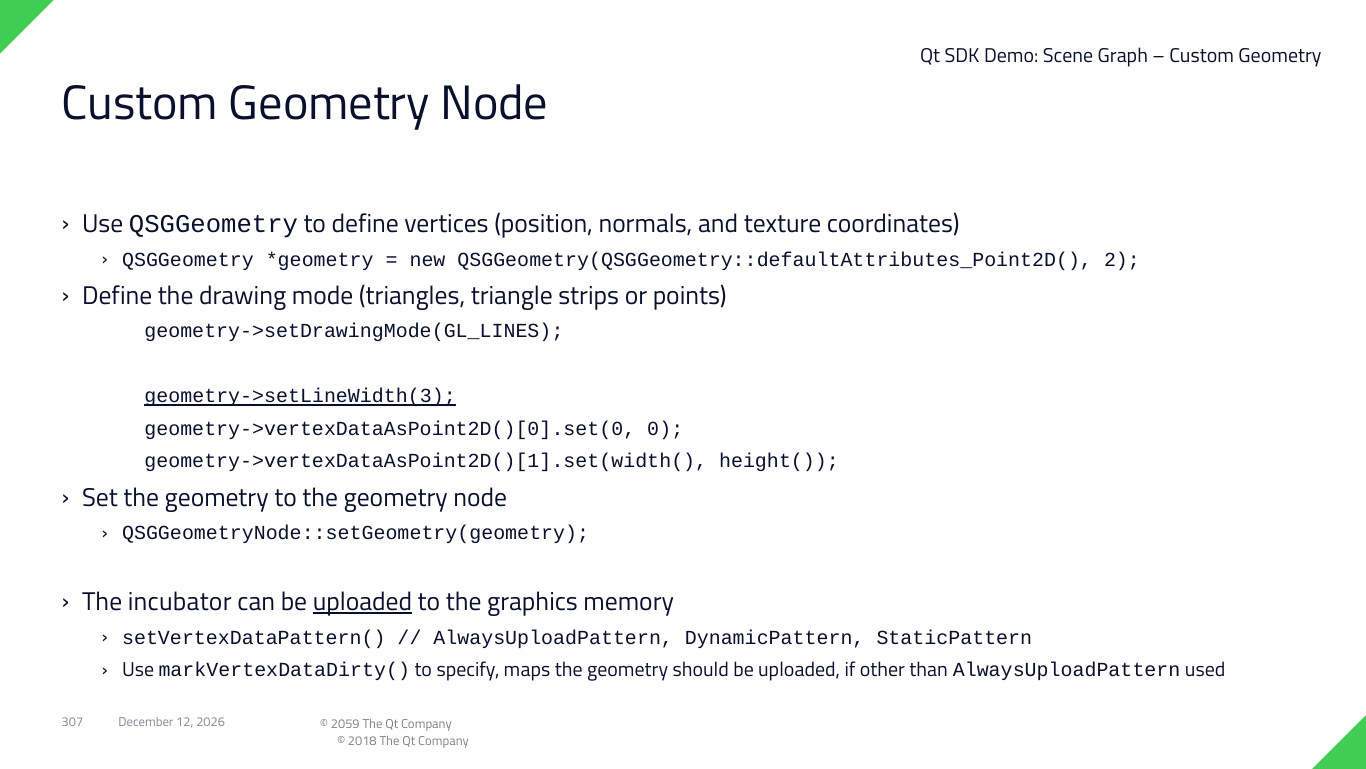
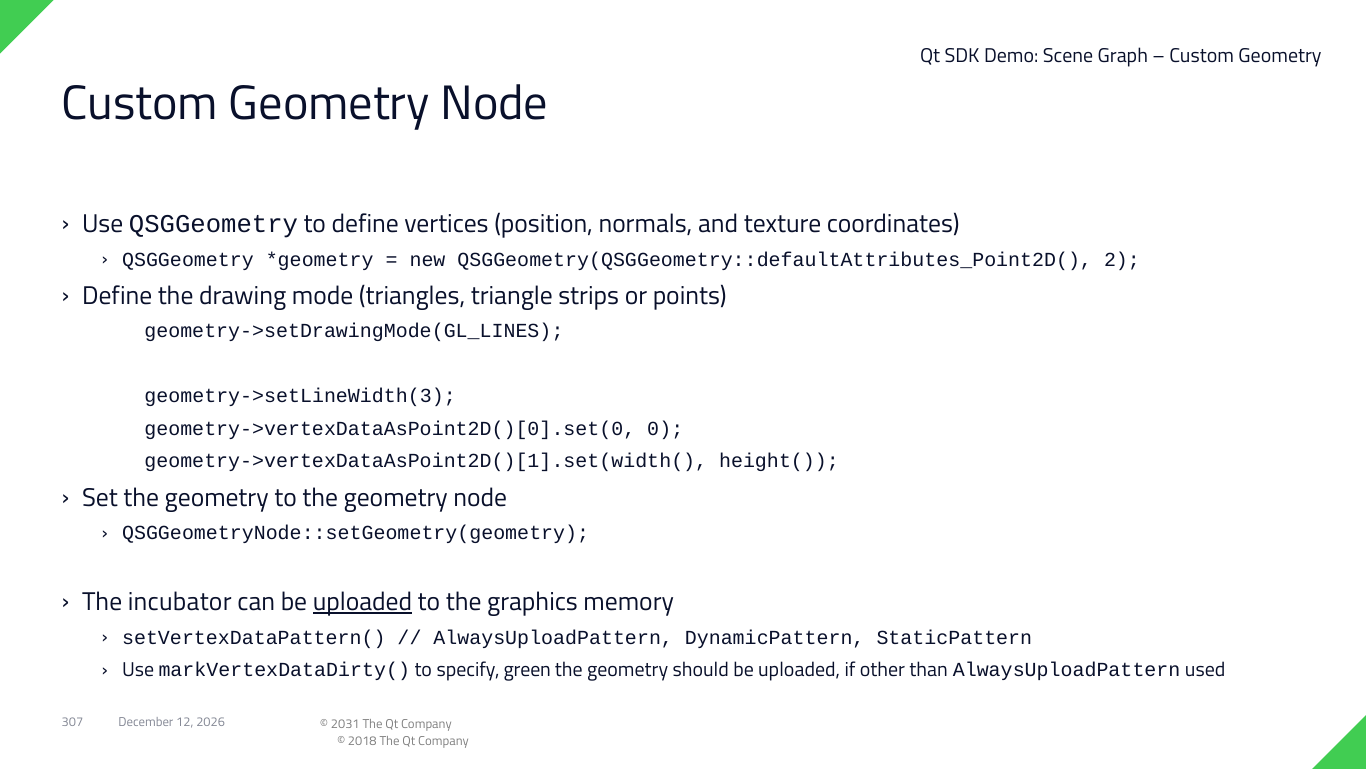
geometry->setLineWidth(3 underline: present -> none
maps: maps -> green
2059: 2059 -> 2031
